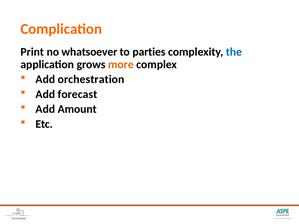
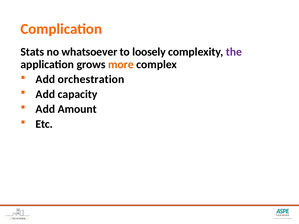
Print: Print -> Stats
parties: parties -> loosely
the colour: blue -> purple
forecast: forecast -> capacity
